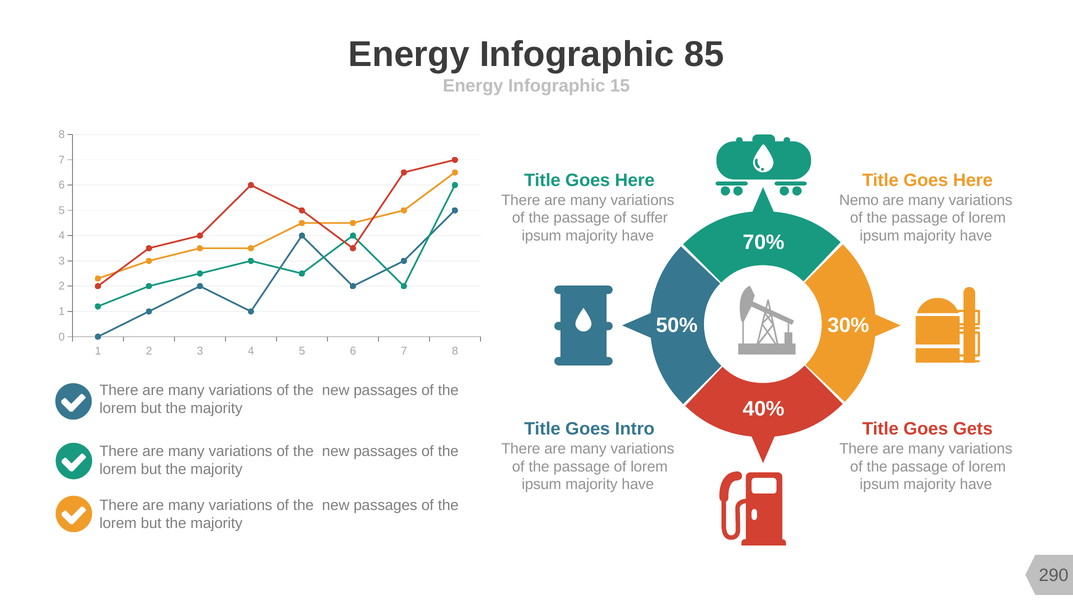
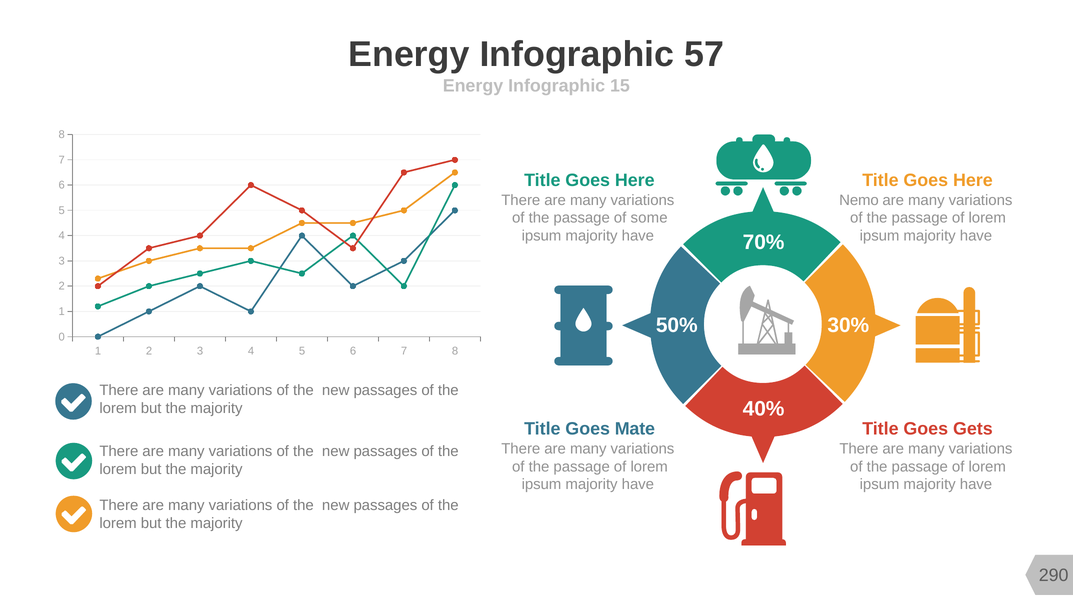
85: 85 -> 57
suffer: suffer -> some
Intro: Intro -> Mate
